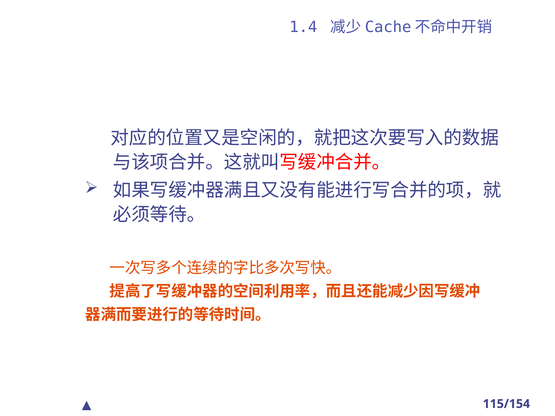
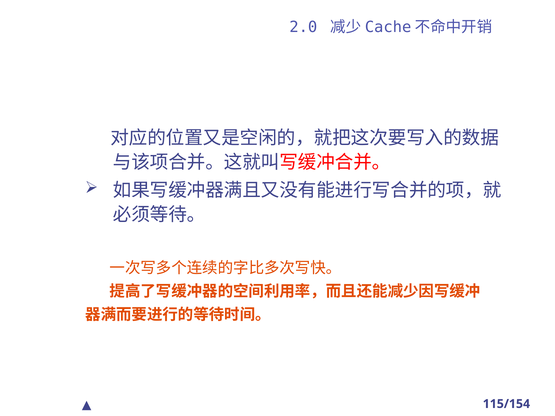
1.4: 1.4 -> 2.0
